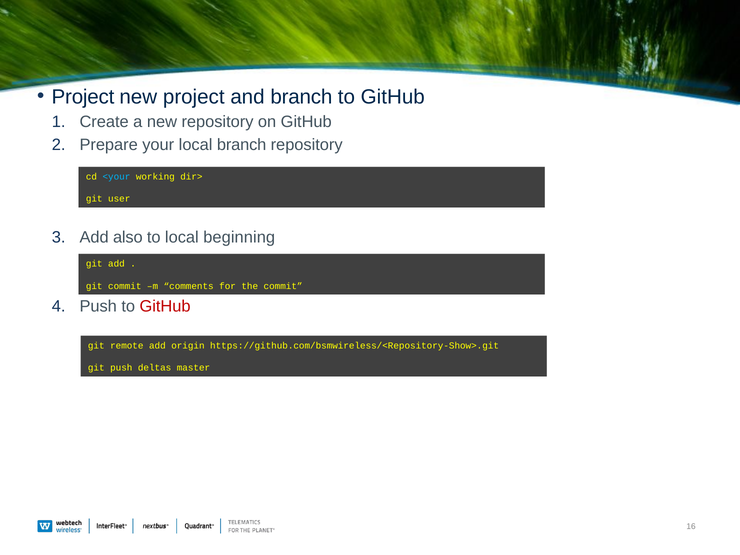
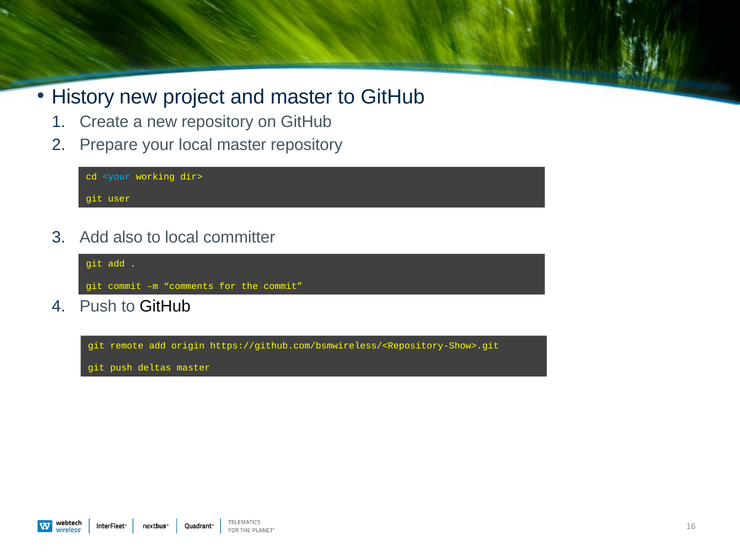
Project at (83, 97): Project -> History
and branch: branch -> master
local branch: branch -> master
beginning: beginning -> committer
GitHub at (165, 306) colour: red -> black
